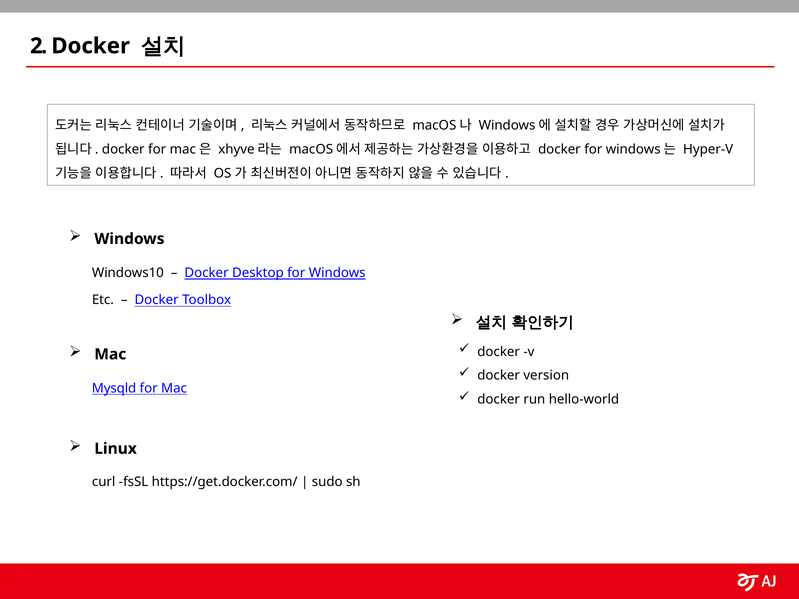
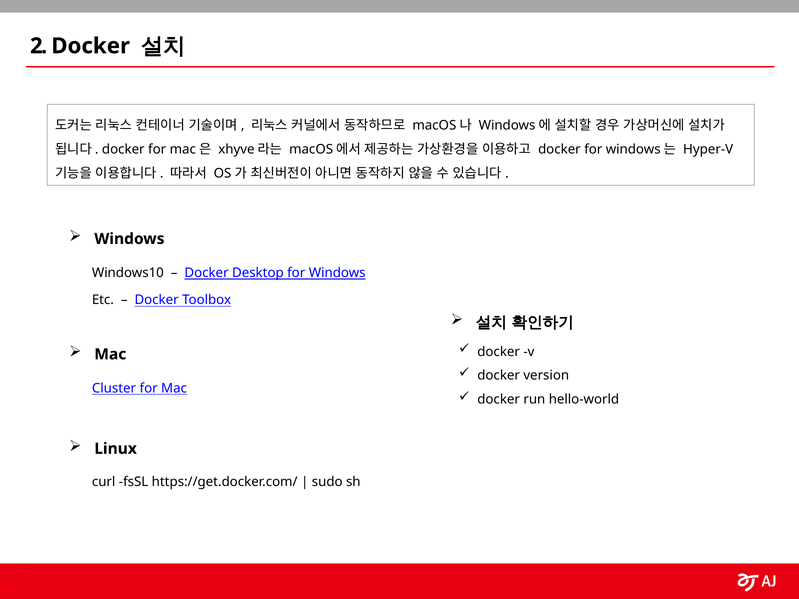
Mysqld: Mysqld -> Cluster
